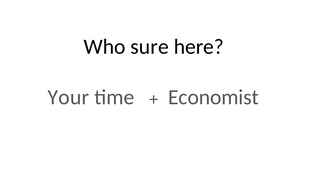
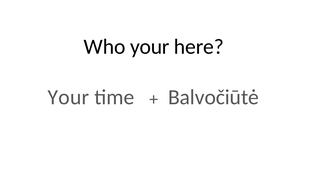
Who sure: sure -> your
Economist: Economist -> Balvočiūtė
